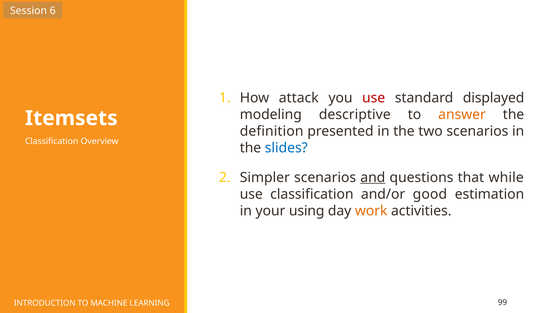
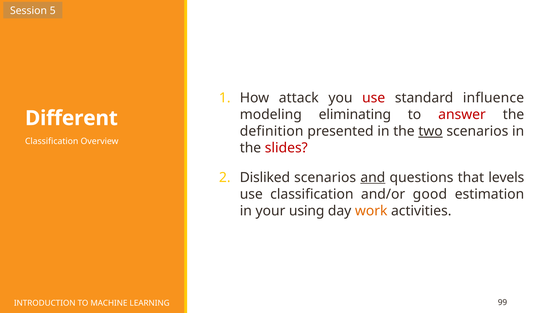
6: 6 -> 5
displayed: displayed -> influence
descriptive: descriptive -> eliminating
answer colour: orange -> red
Itemsets: Itemsets -> Different
two underline: none -> present
slides colour: blue -> red
Simpler: Simpler -> Disliked
while: while -> levels
